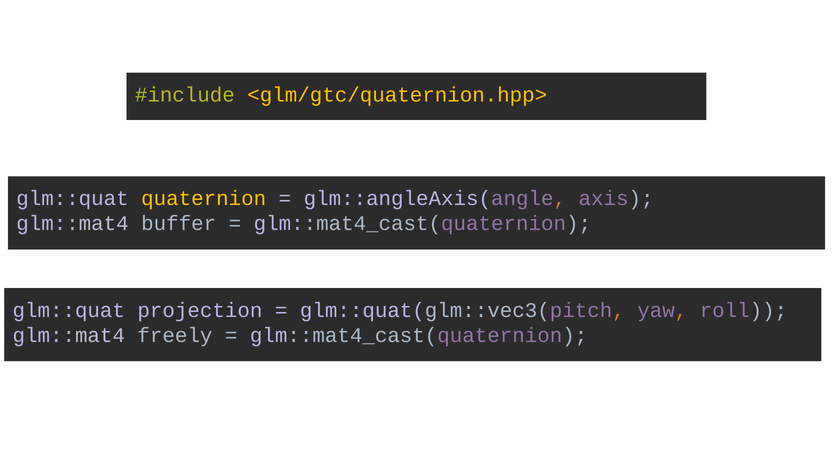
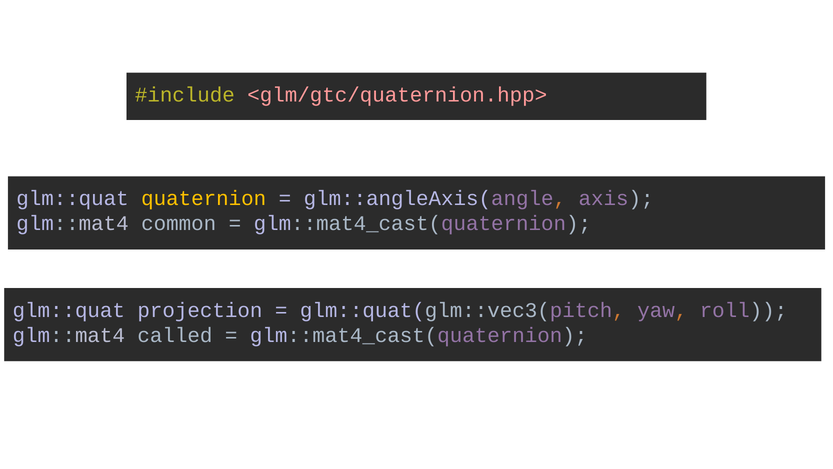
<glm/gtc/quaternion.hpp> colour: yellow -> pink
buffer: buffer -> common
freely: freely -> called
